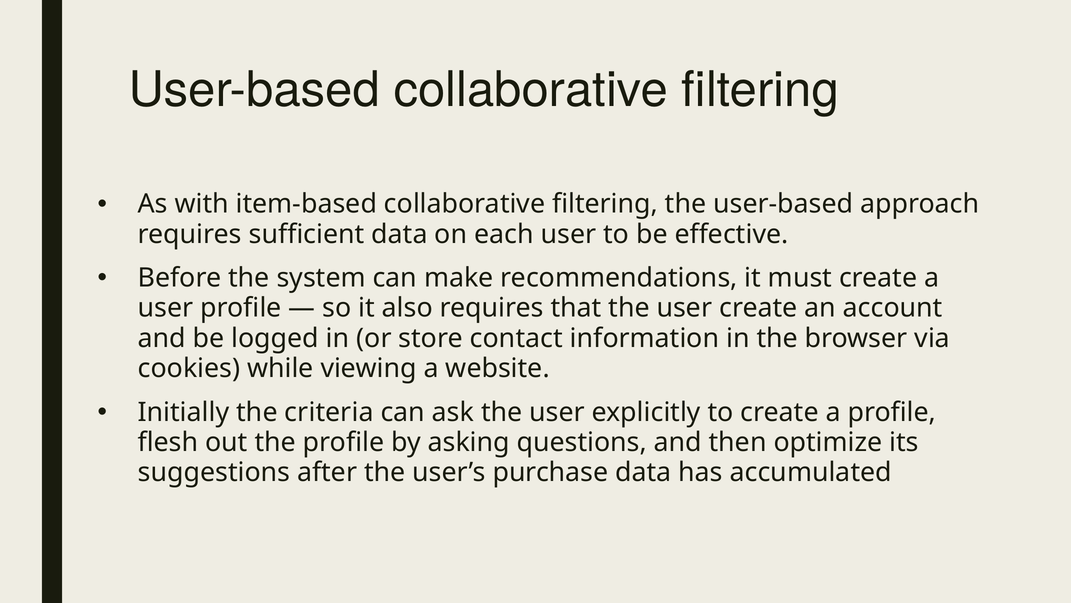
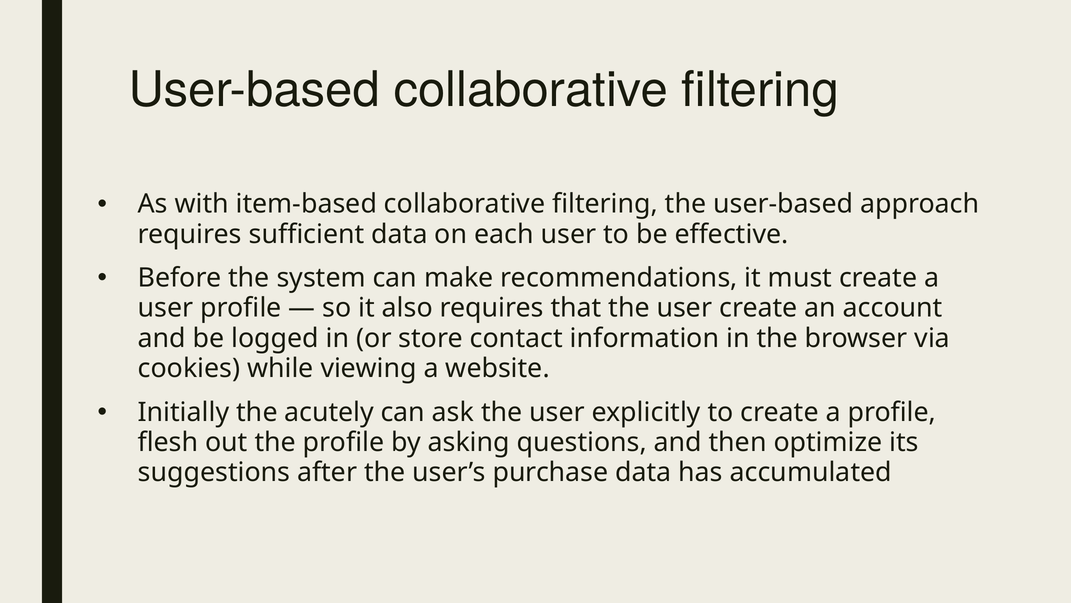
criteria: criteria -> acutely
